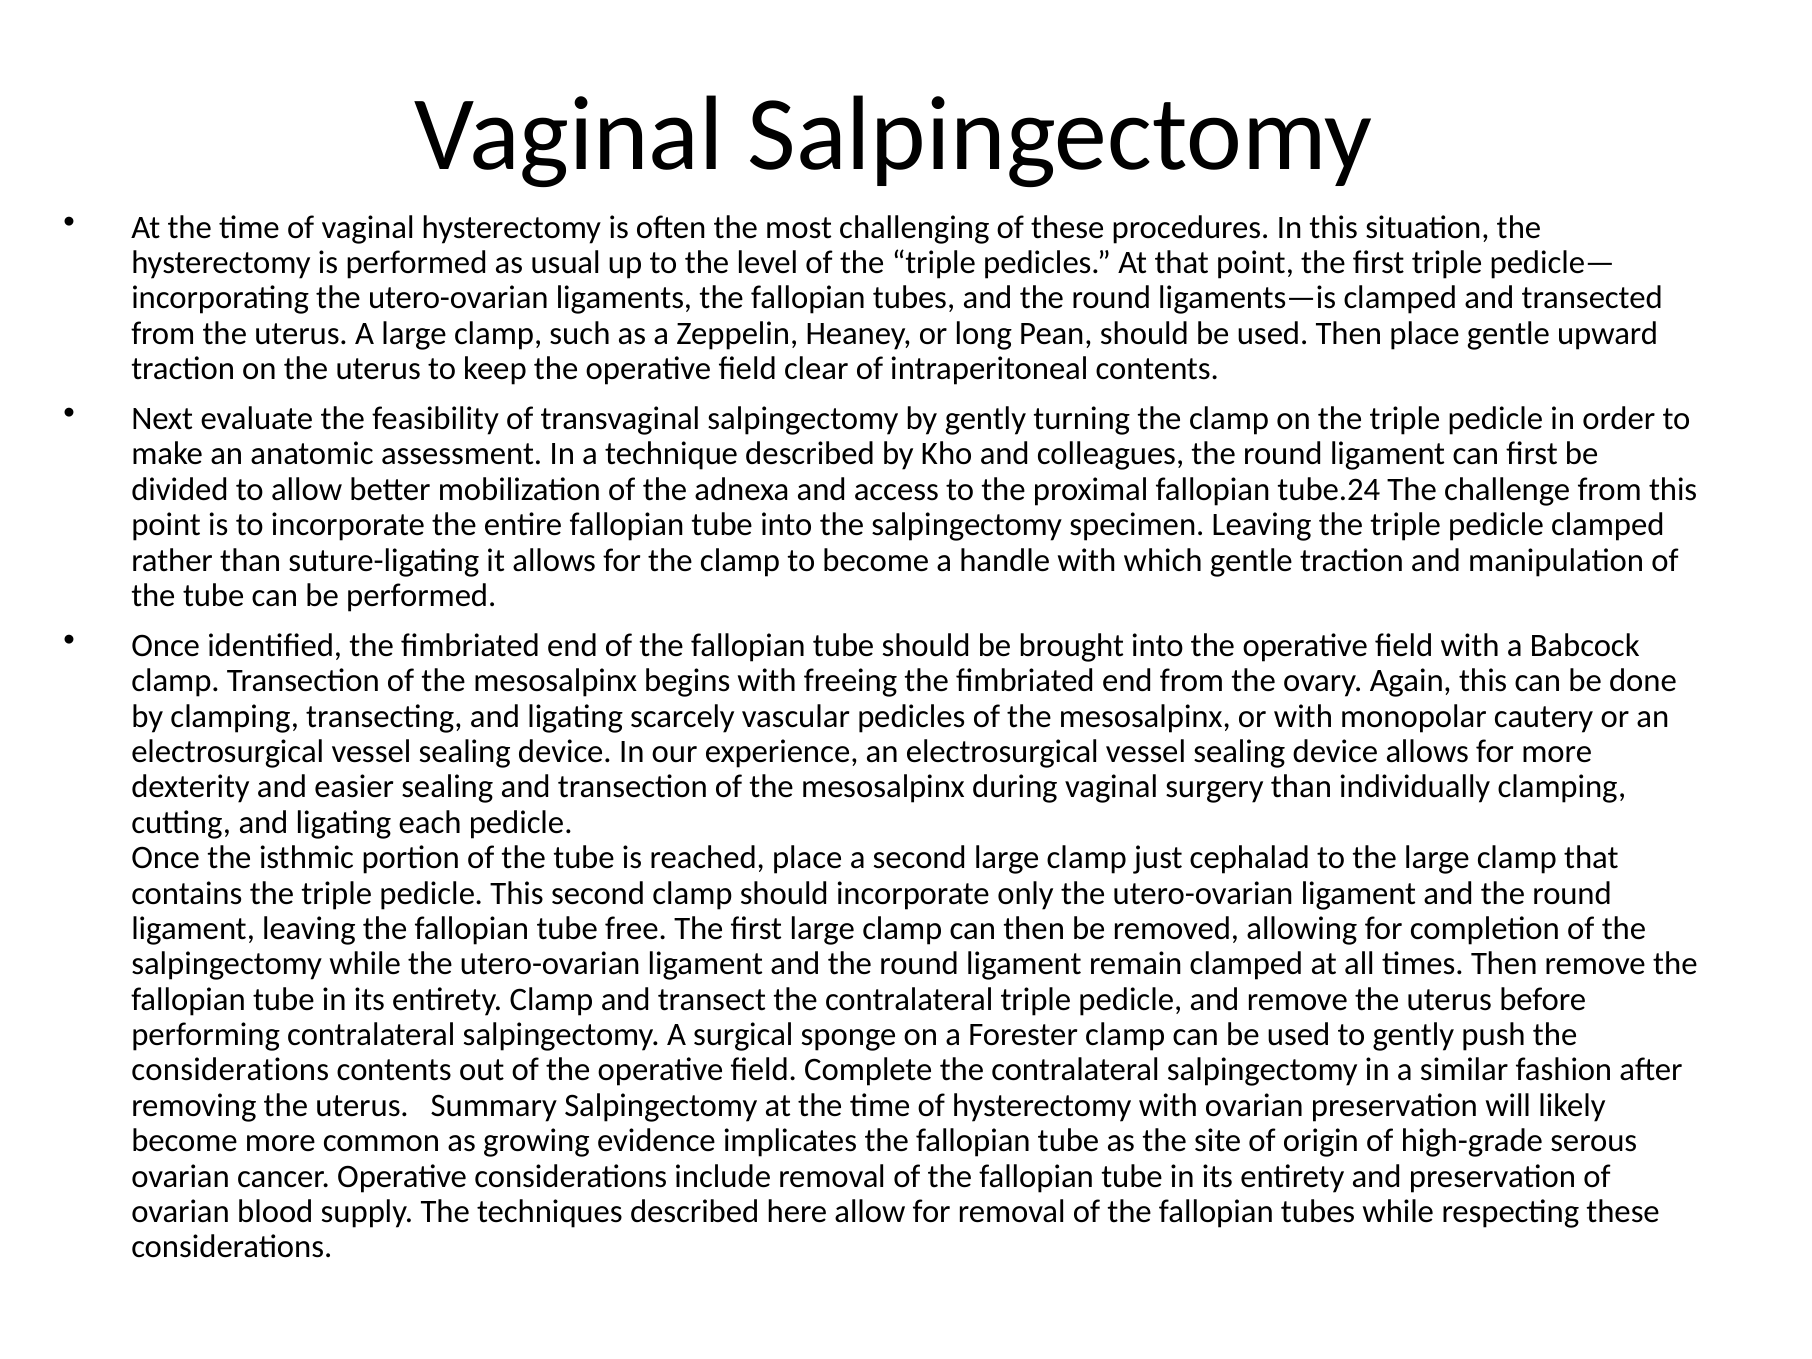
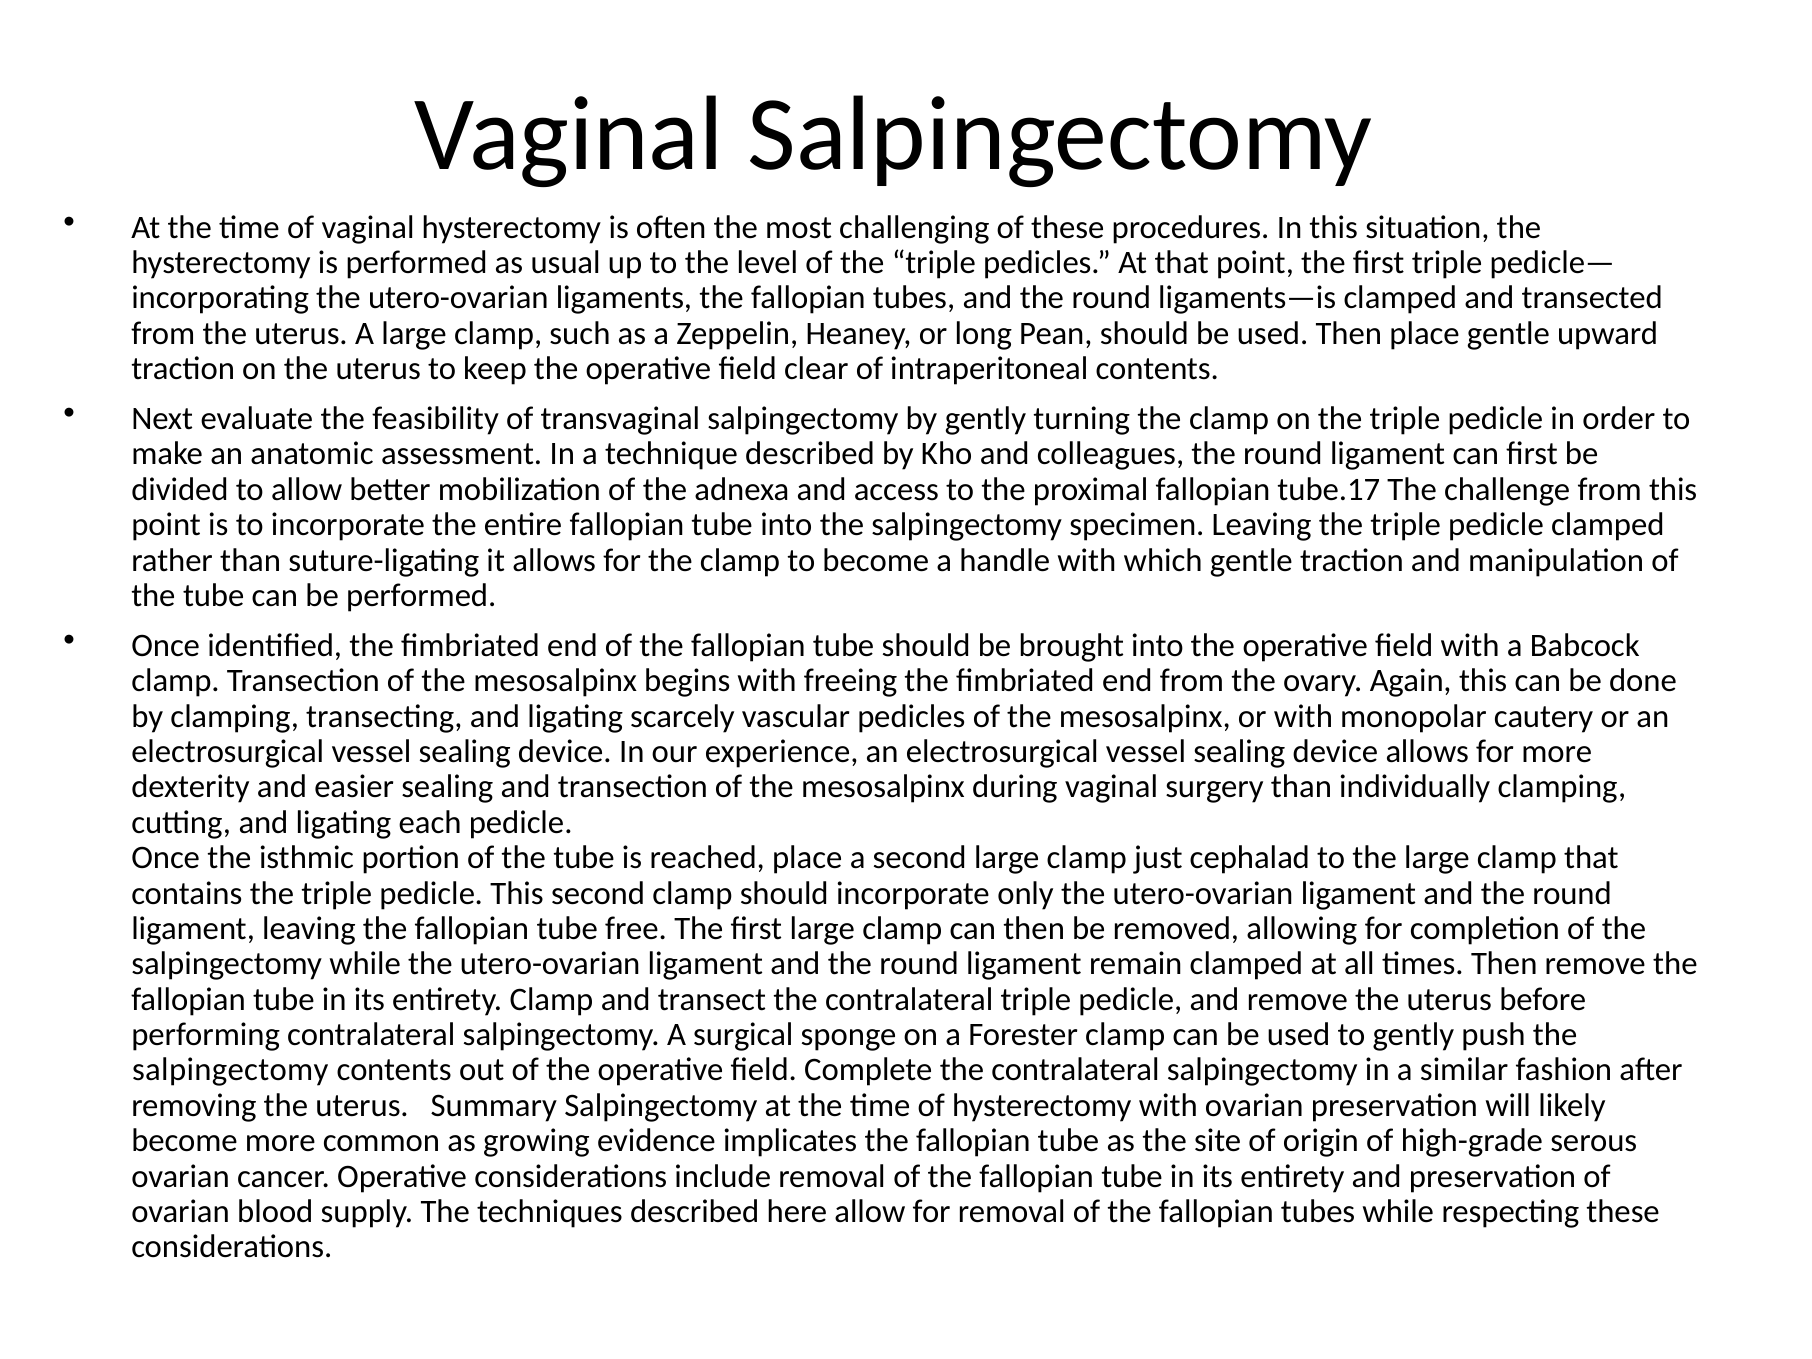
tube.24: tube.24 -> tube.17
considerations at (230, 1070): considerations -> salpingectomy
